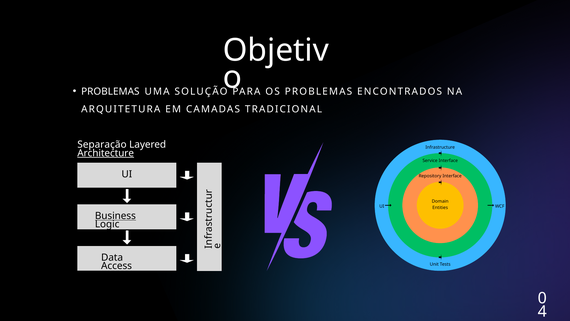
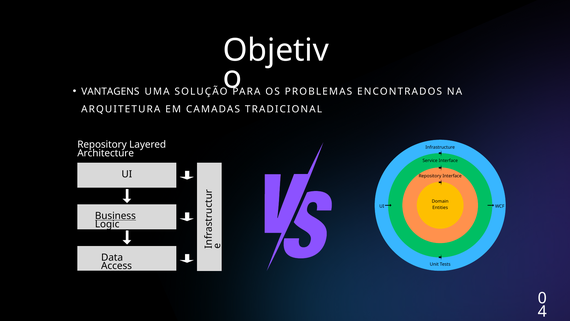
PROBLEMAS at (110, 91): PROBLEMAS -> VANTAGENS
Separação at (102, 145): Separação -> Repository
Architecture underline: present -> none
